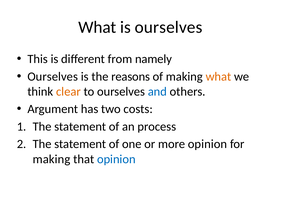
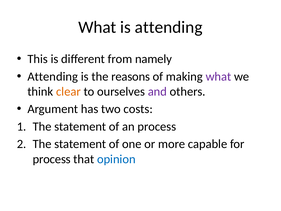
is ourselves: ourselves -> attending
Ourselves at (53, 76): Ourselves -> Attending
what at (218, 76) colour: orange -> purple
and colour: blue -> purple
more opinion: opinion -> capable
making at (52, 159): making -> process
